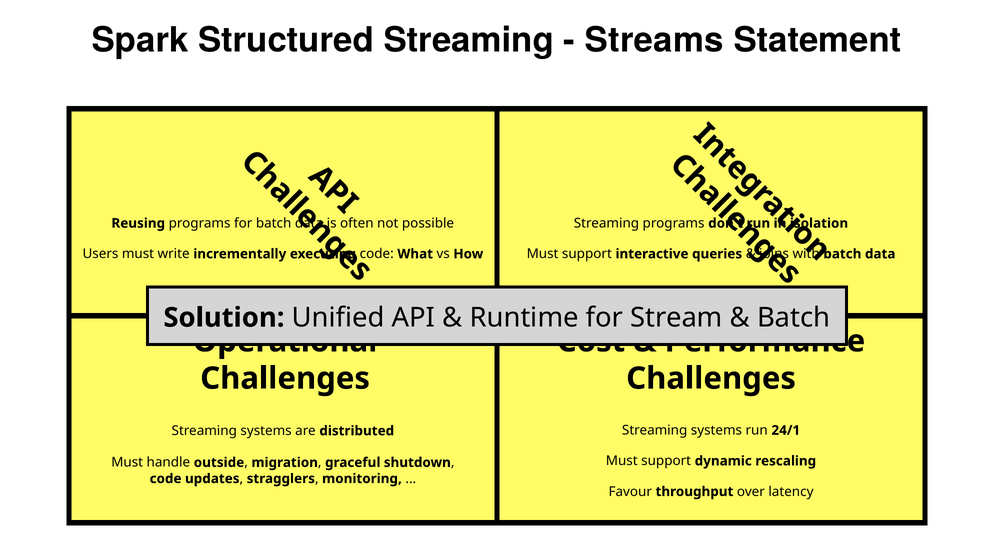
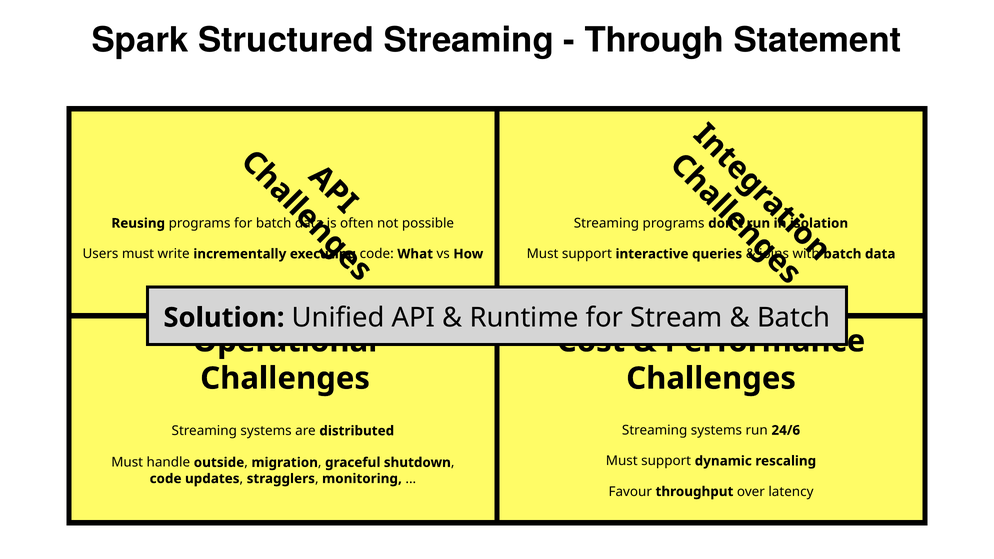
Streams: Streams -> Through
24/1: 24/1 -> 24/6
